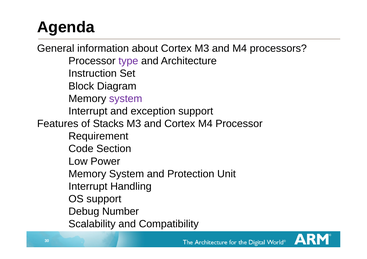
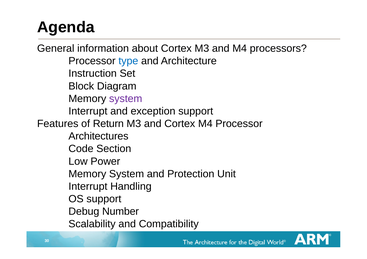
type colour: purple -> blue
Stacks: Stacks -> Return
Requirement: Requirement -> Architectures
